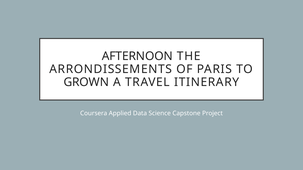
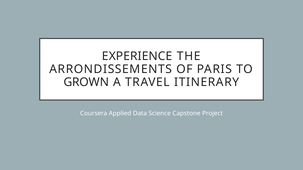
AFTERNOON: AFTERNOON -> EXPERIENCE
